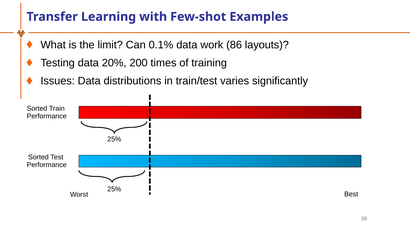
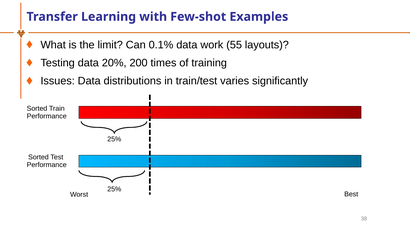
86: 86 -> 55
